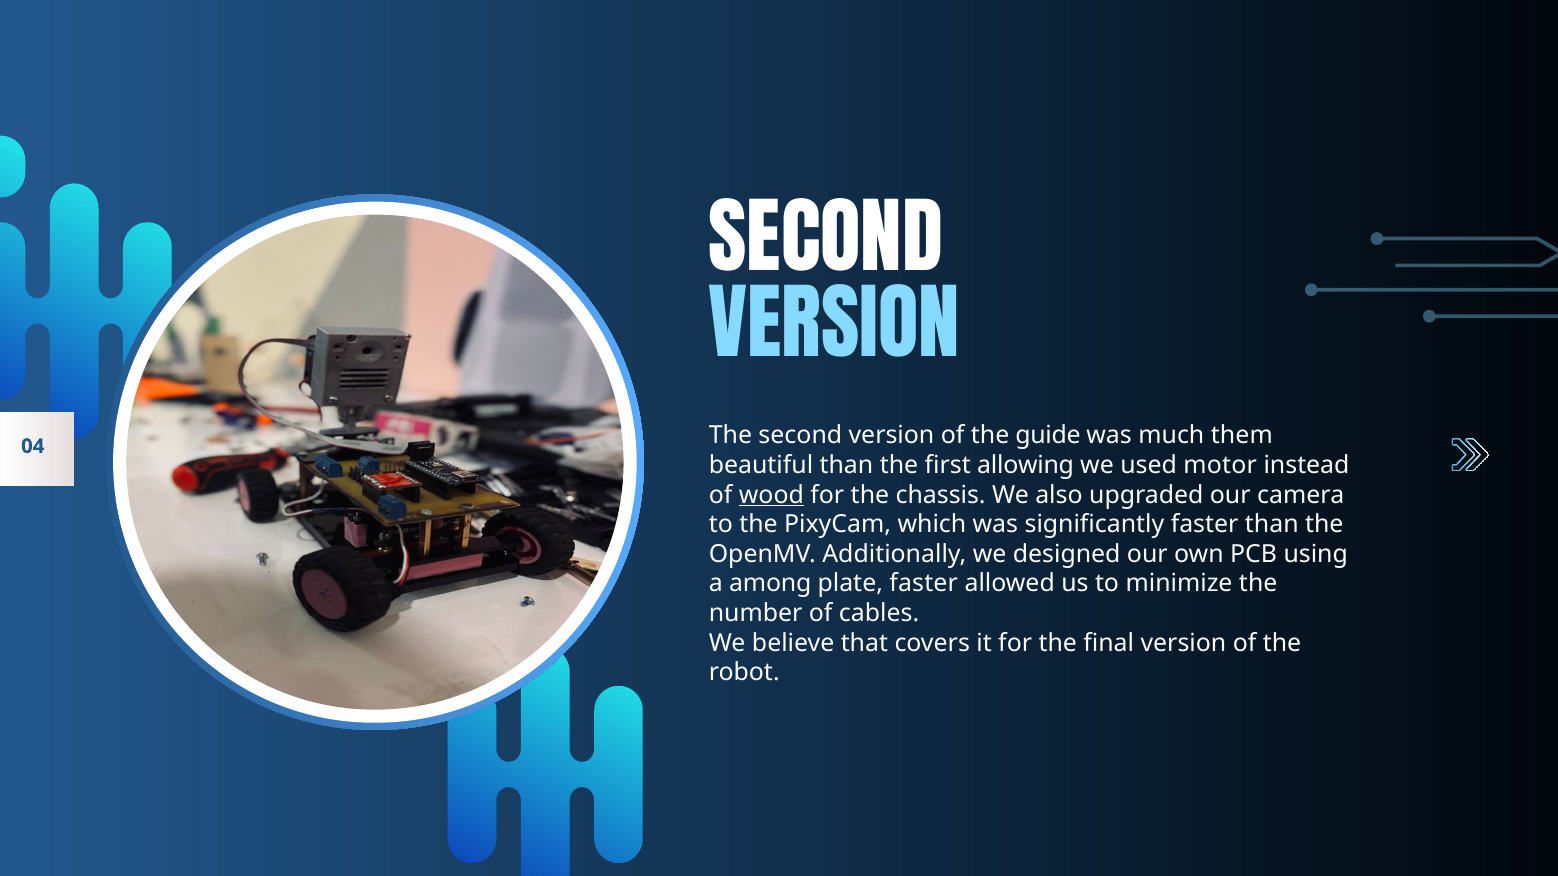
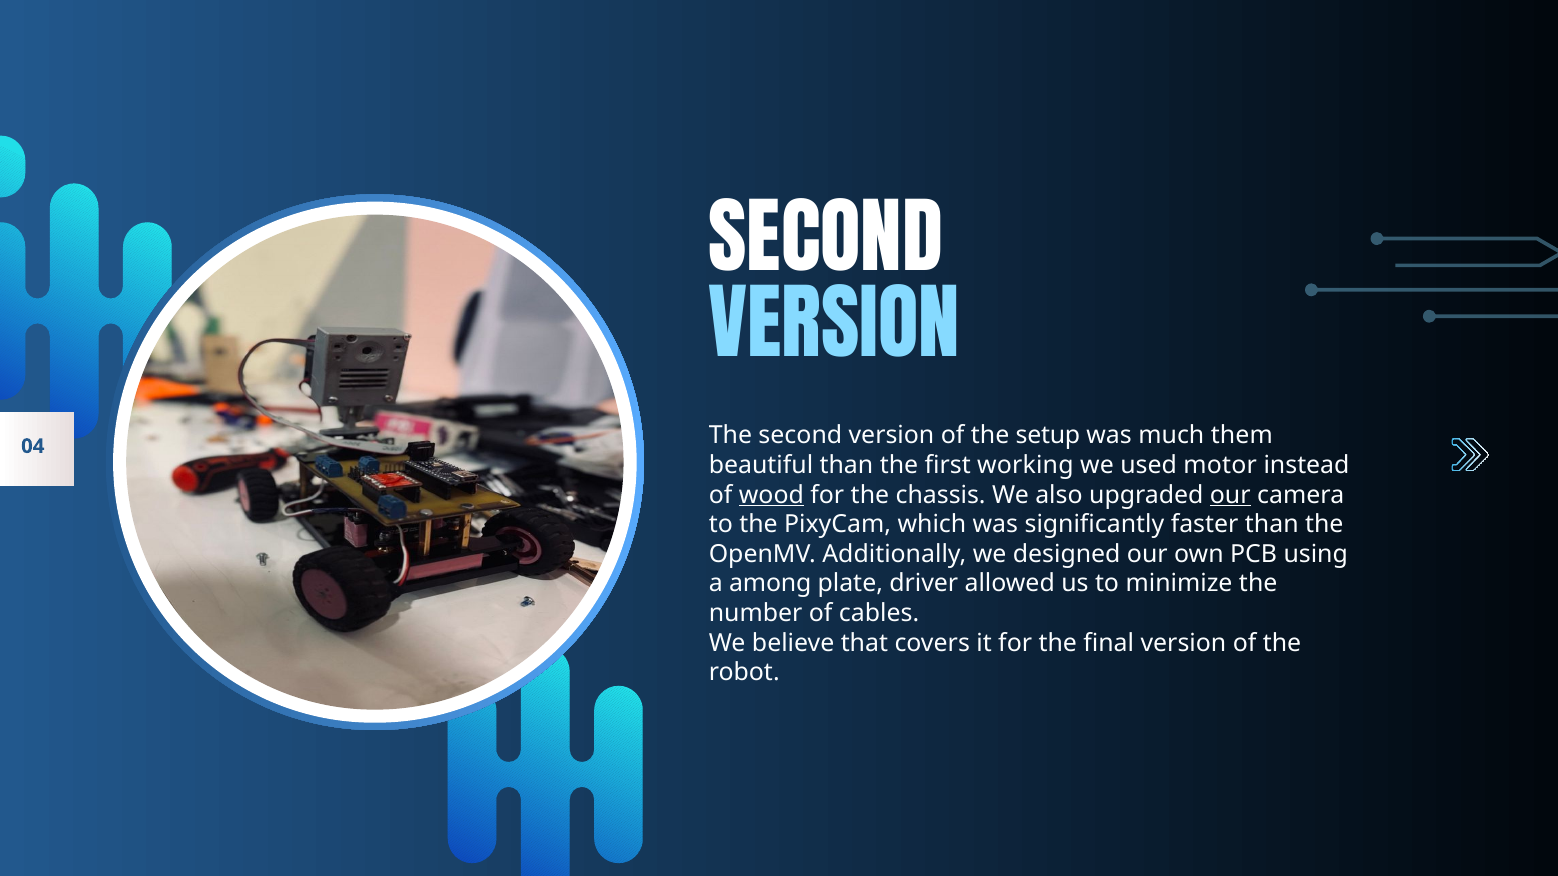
guide: guide -> setup
allowing: allowing -> working
our at (1230, 495) underline: none -> present
plate faster: faster -> driver
